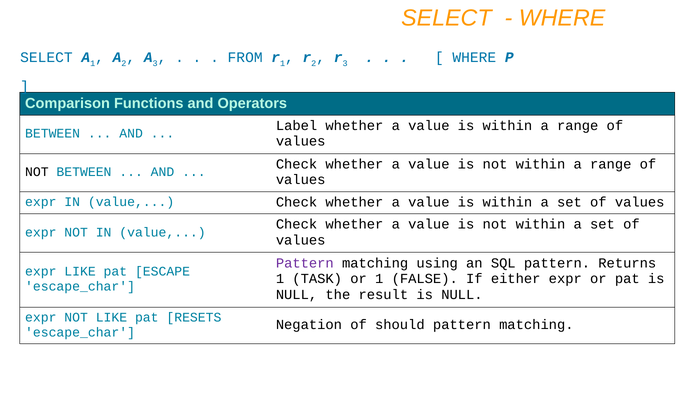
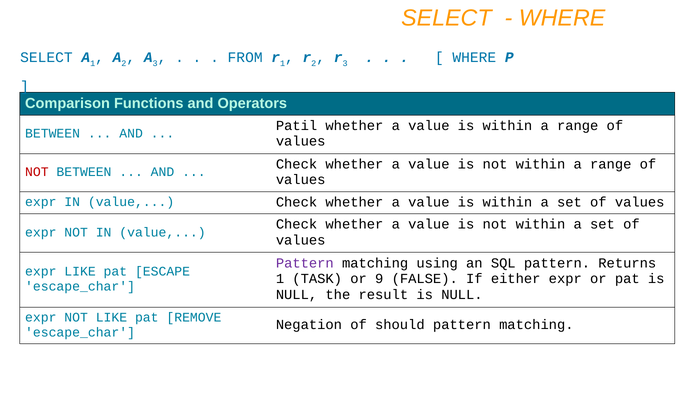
Label: Label -> Patil
NOT at (37, 172) colour: black -> red
or 1: 1 -> 9
RESETS: RESETS -> REMOVE
